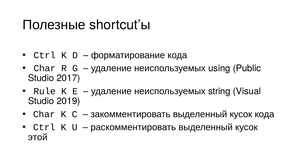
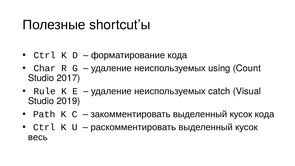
Public: Public -> Count
string: string -> catch
Char at (44, 114): Char -> Path
этой: этой -> весь
